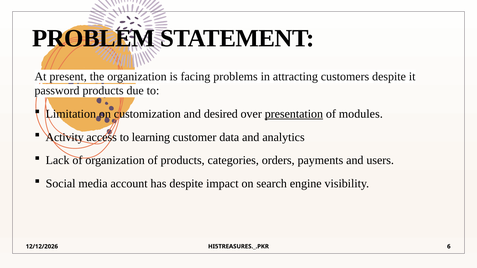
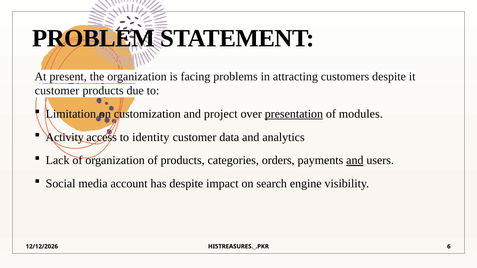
password at (57, 91): password -> customer
desired: desired -> project
learning: learning -> identity
and at (355, 161) underline: none -> present
